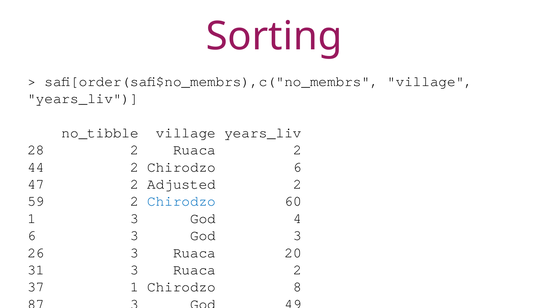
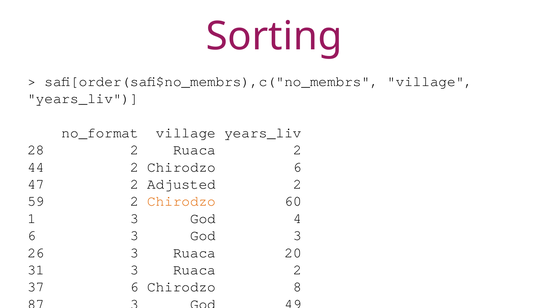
no_tibble: no_tibble -> no_format
Chirodzo at (182, 201) colour: blue -> orange
37 1: 1 -> 6
